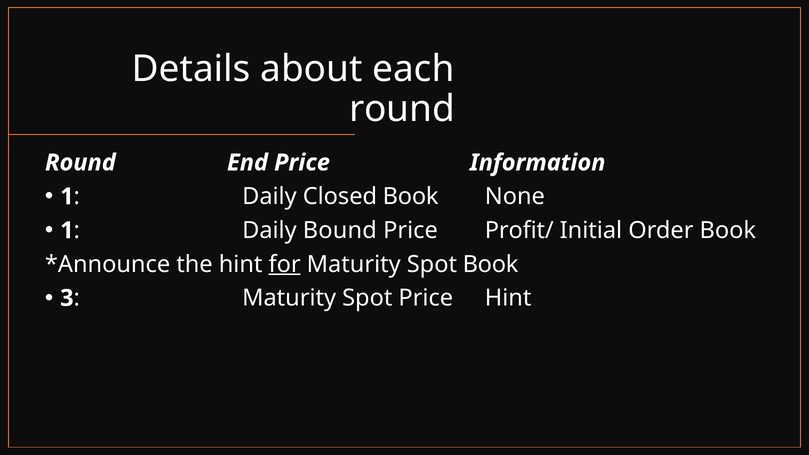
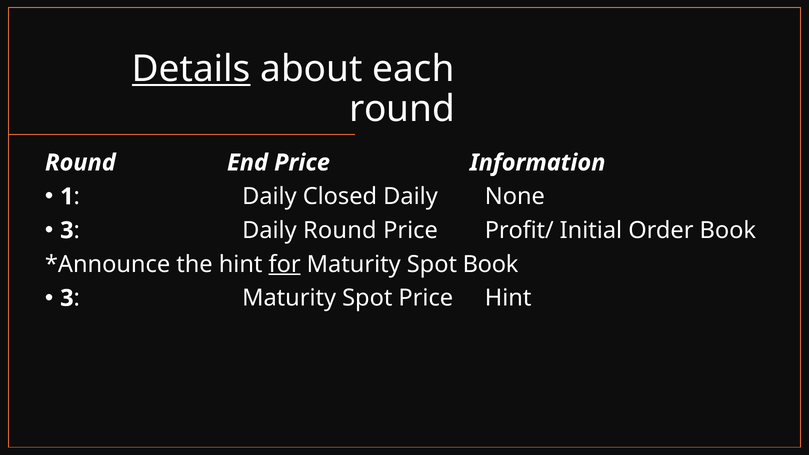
Details underline: none -> present
Closed Book: Book -> Daily
1 at (67, 230): 1 -> 3
Daily Bound: Bound -> Round
